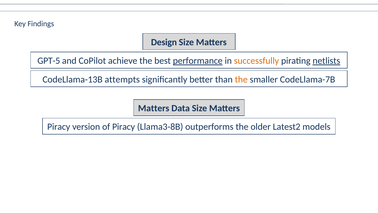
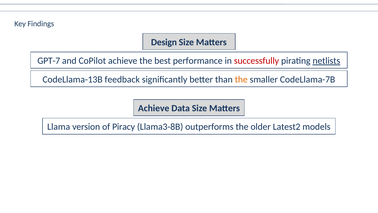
GPT-5: GPT-5 -> GPT-7
performance underline: present -> none
successfully colour: orange -> red
attempts: attempts -> feedback
Matters at (154, 108): Matters -> Achieve
Piracy at (59, 127): Piracy -> Llama
